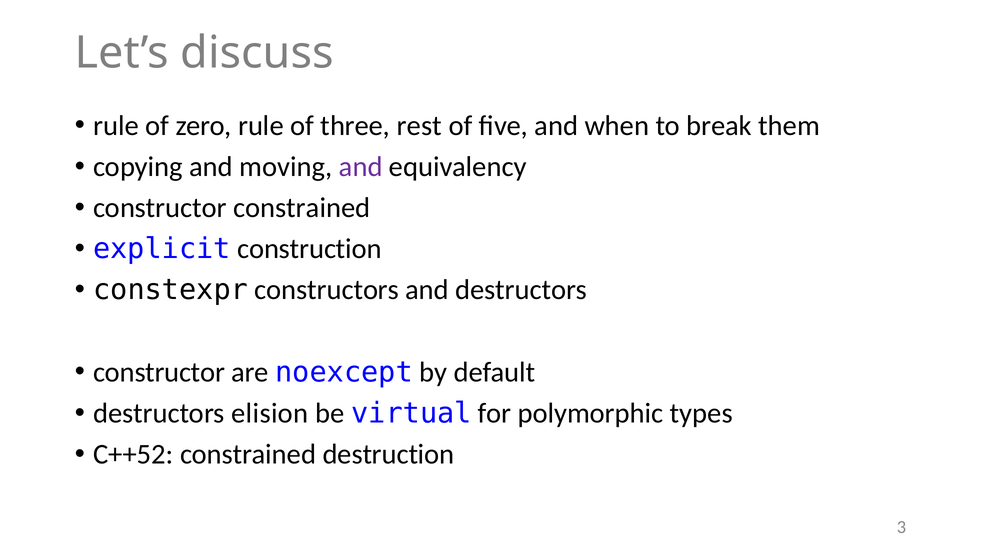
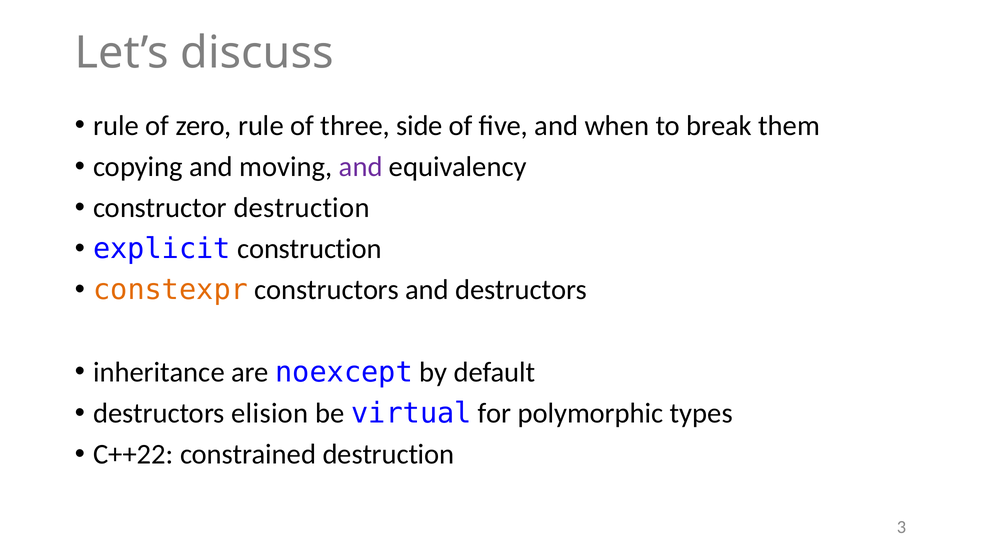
rest: rest -> side
constructor constrained: constrained -> destruction
constexpr colour: black -> orange
constructor at (159, 372): constructor -> inheritance
C++52: C++52 -> C++22
